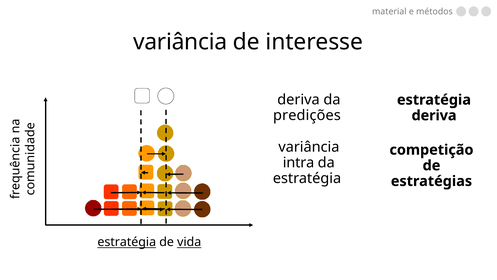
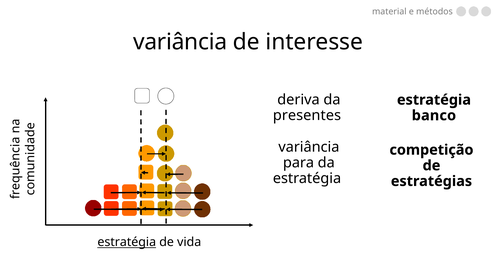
predições: predições -> presentes
deriva at (434, 115): deriva -> banco
intra: intra -> para
vida underline: present -> none
